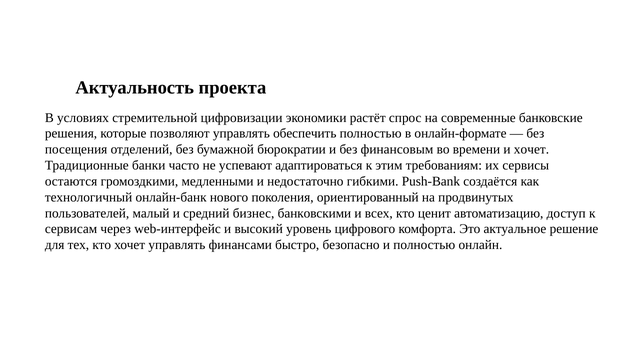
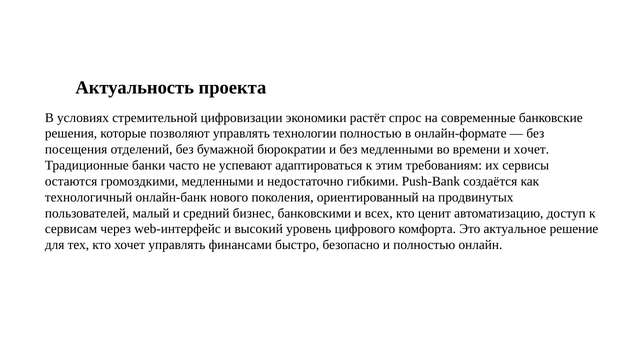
обеспечить: обеспечить -> технологии
без финансовым: финансовым -> медленными
